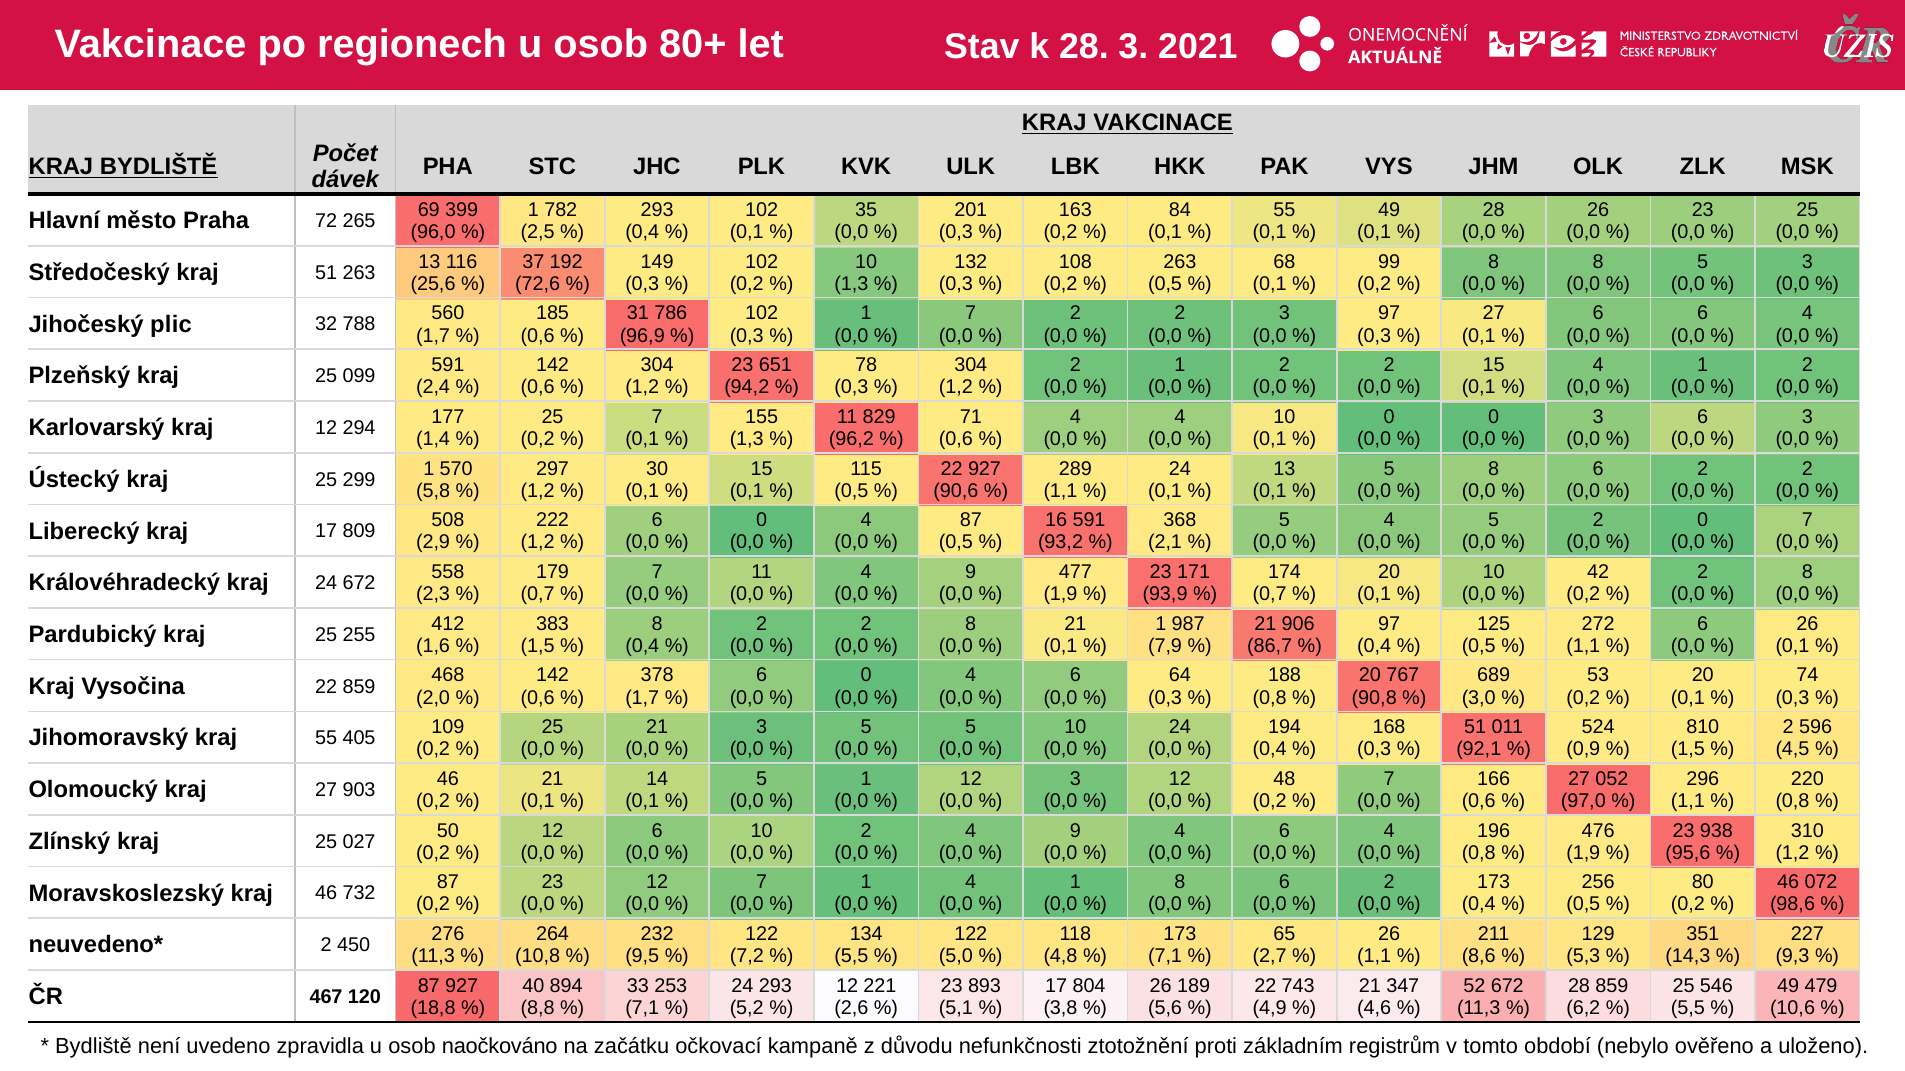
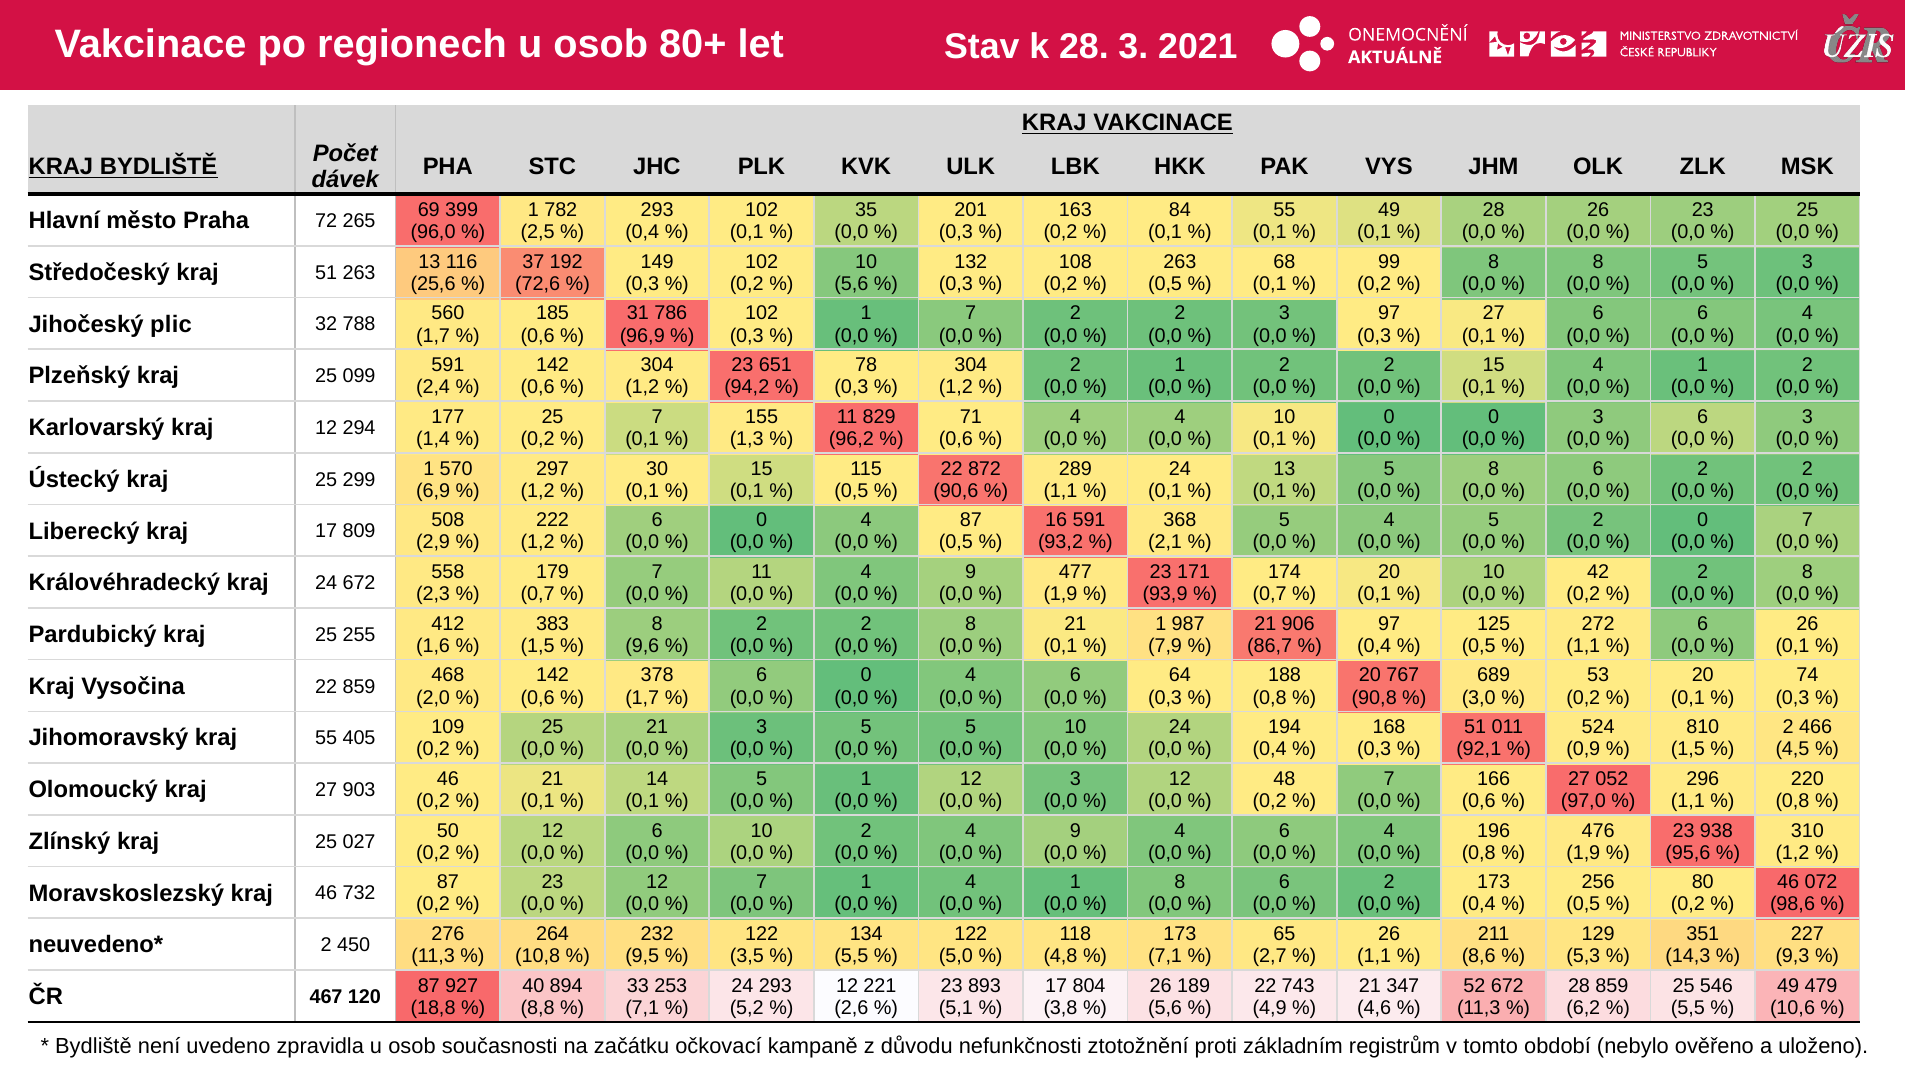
1,3 at (851, 284): 1,3 -> 5,6
22 927: 927 -> 872
5,8: 5,8 -> 6,9
0,4 at (642, 646): 0,4 -> 9,6
596: 596 -> 466
7,2: 7,2 -> 3,5
naočkováno: naočkováno -> současnosti
